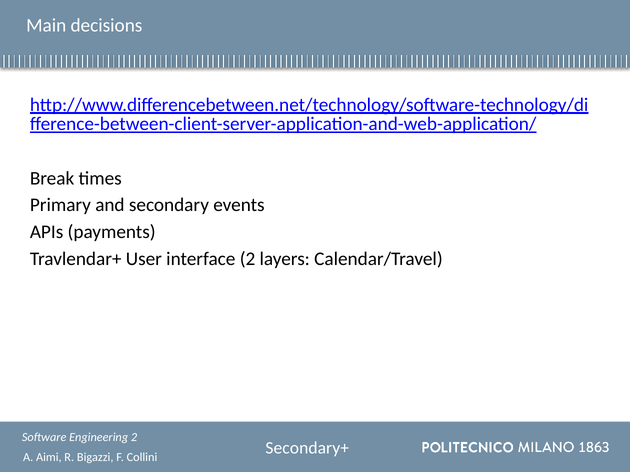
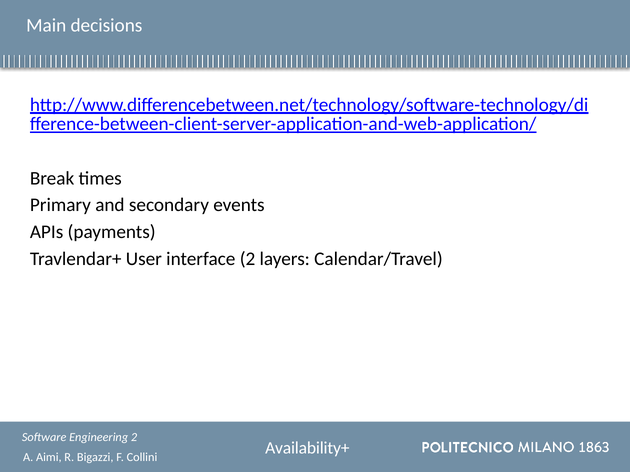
Secondary+: Secondary+ -> Availability+
